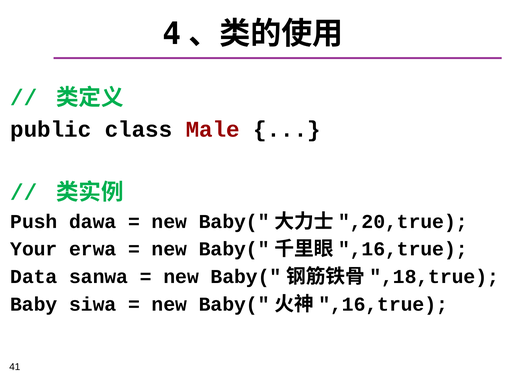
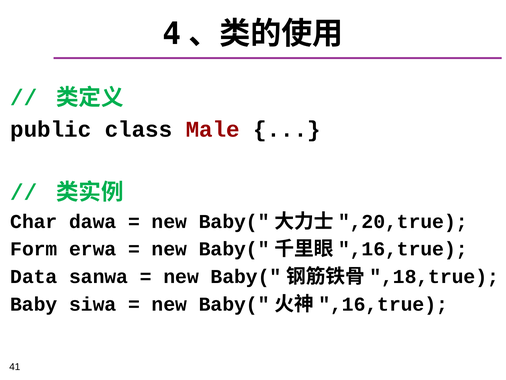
Push: Push -> Char
Your: Your -> Form
